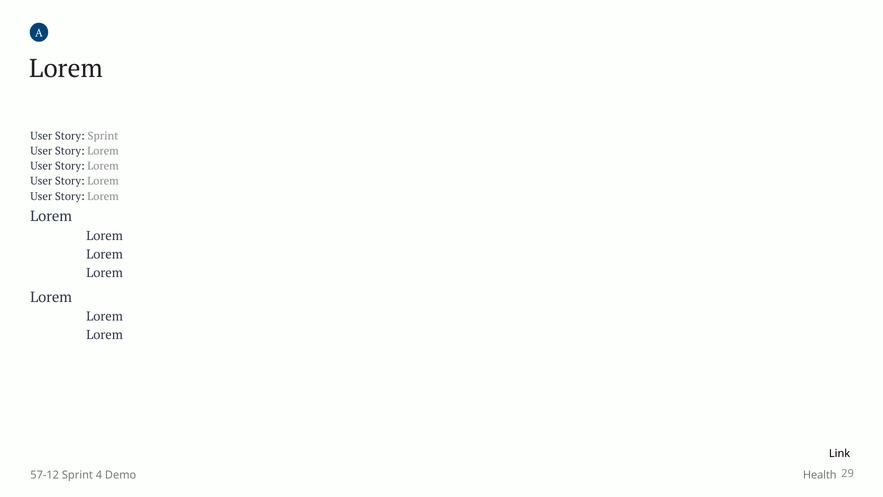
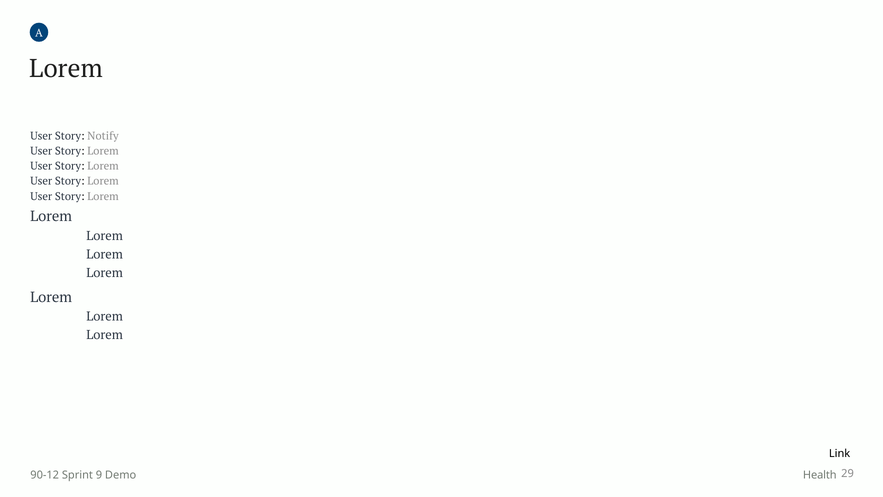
Story Sprint: Sprint -> Notify
57-12: 57-12 -> 90-12
4: 4 -> 9
